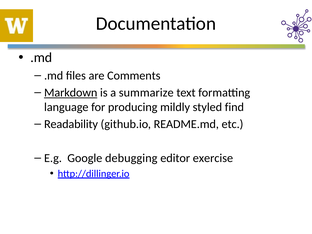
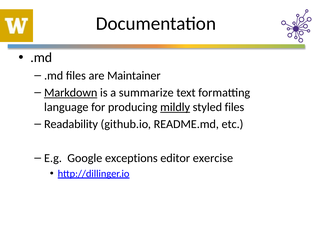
Comments: Comments -> Maintainer
mildly underline: none -> present
styled find: find -> files
debugging: debugging -> exceptions
